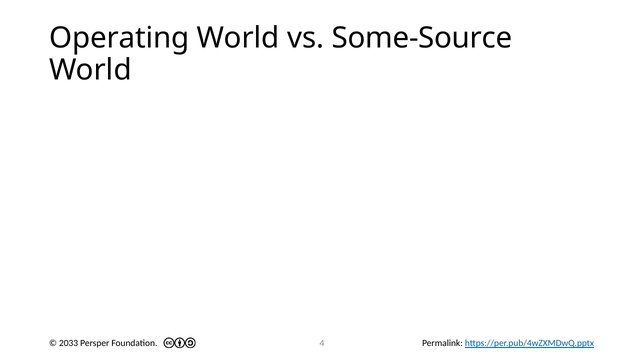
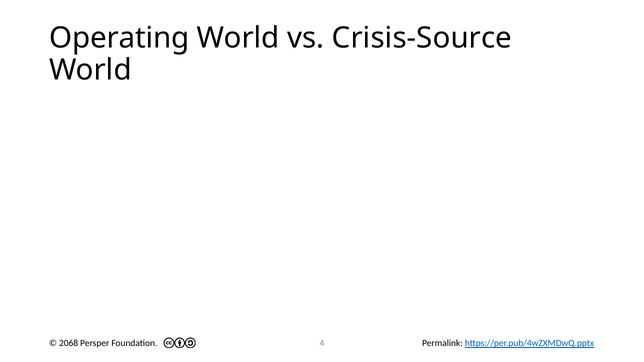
Some-Source: Some-Source -> Crisis-Source
2033: 2033 -> 2068
